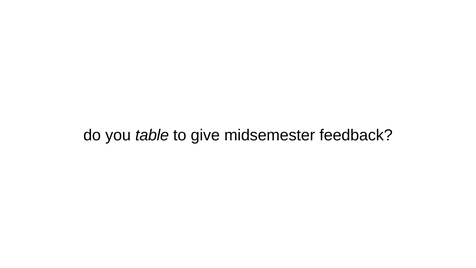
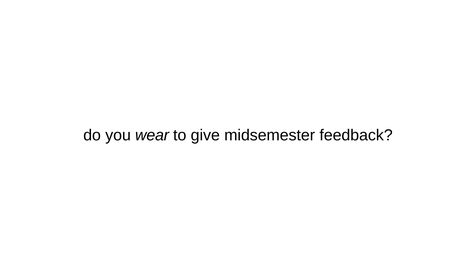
table: table -> wear
